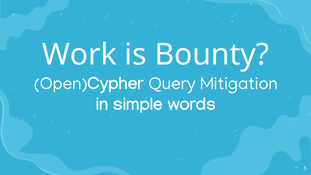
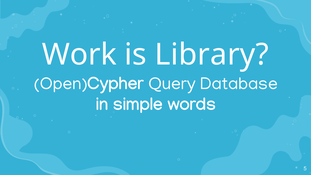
Bounty: Bounty -> Library
Mitigation: Mitigation -> Database
